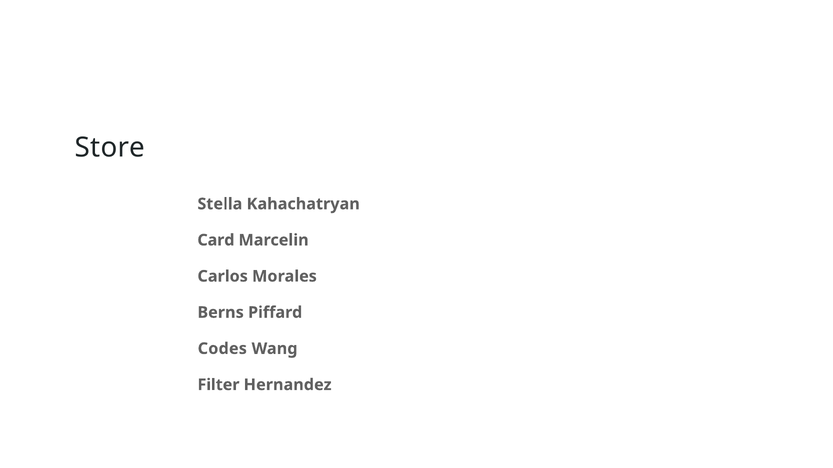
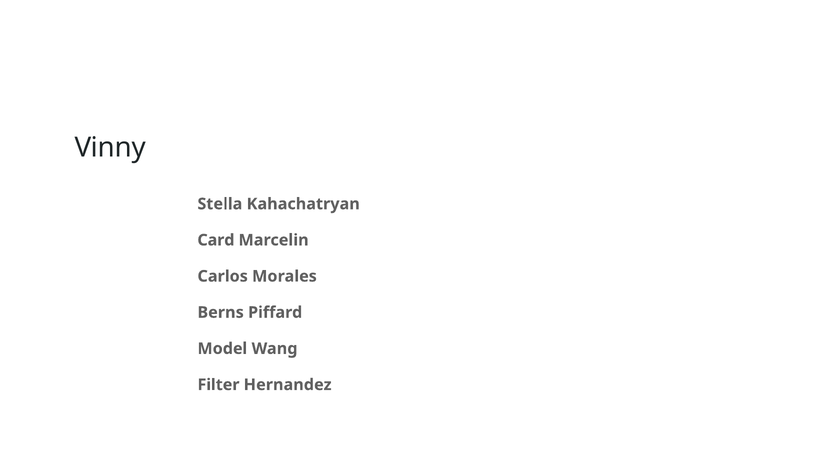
Store at (110, 148): Store -> Vinny
Codes: Codes -> Model
